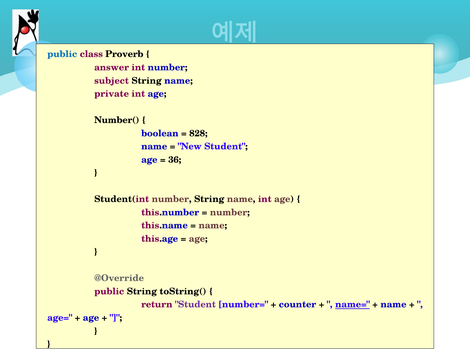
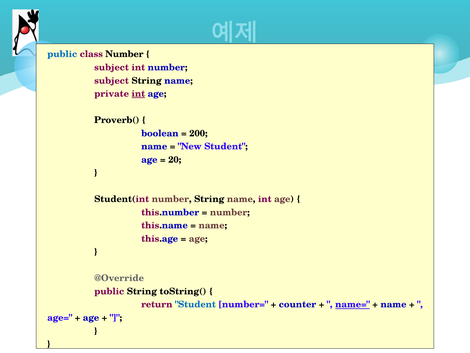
class Proverb: Proverb -> Number
answer at (112, 67): answer -> subject
int at (138, 94) underline: none -> present
Number(: Number( -> Proverb(
828: 828 -> 200
36: 36 -> 20
Student at (195, 304) colour: purple -> blue
